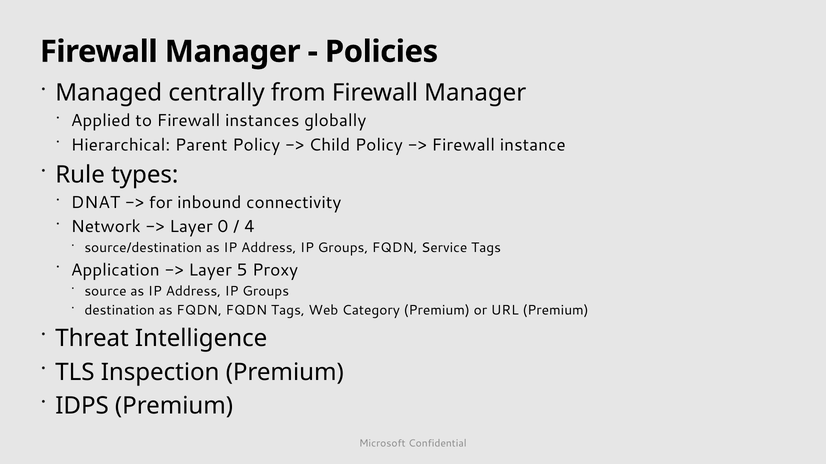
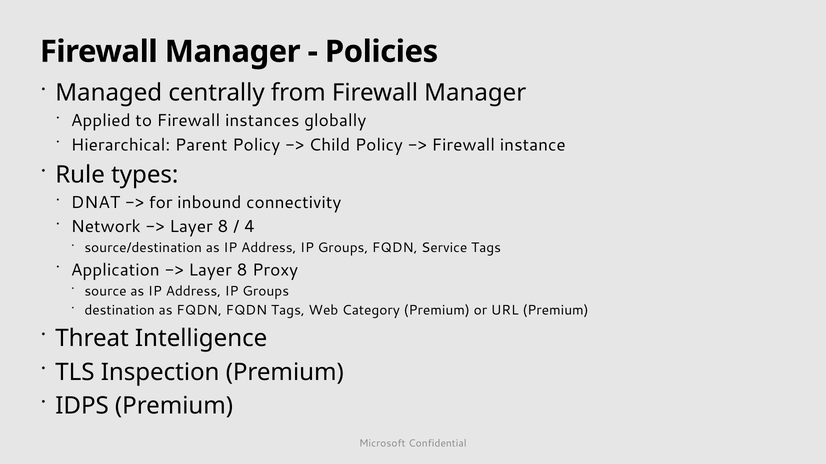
0 at (223, 227): 0 -> 8
5 at (242, 270): 5 -> 8
